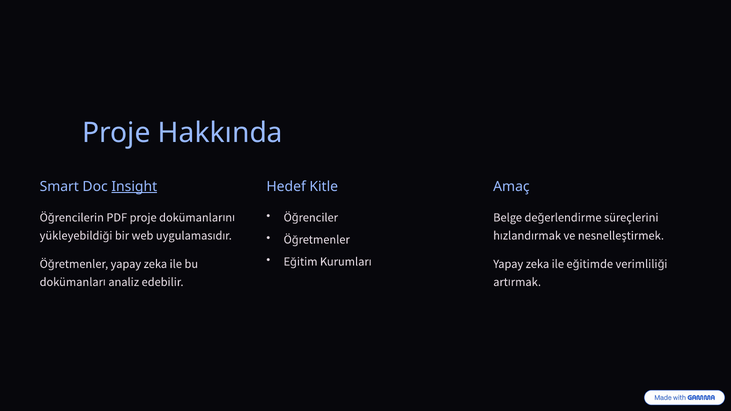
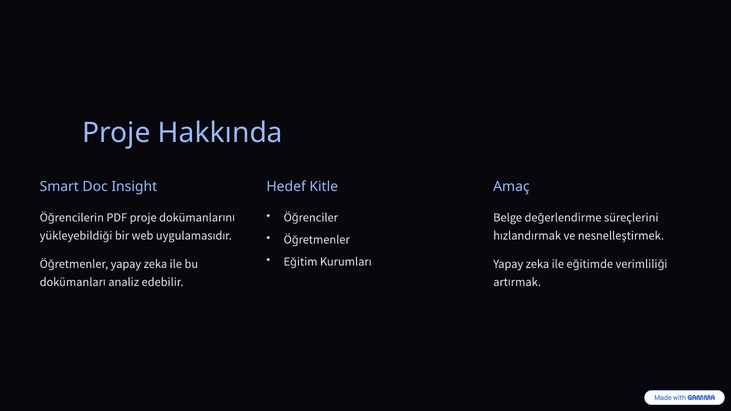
Insight underline: present -> none
